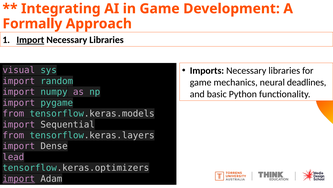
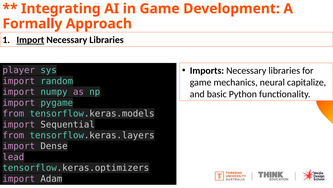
visual: visual -> player
deadlines: deadlines -> capitalize
import at (19, 178) underline: present -> none
